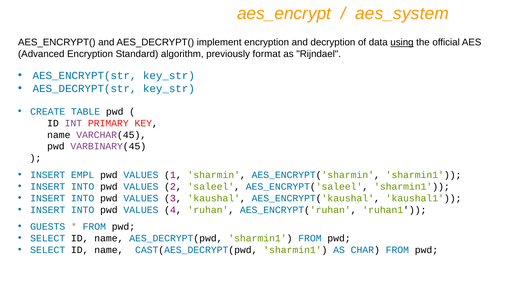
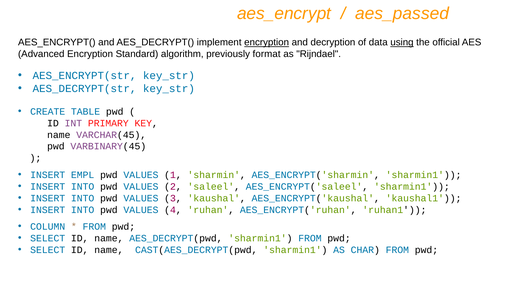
aes_system: aes_system -> aes_passed
encryption at (267, 42) underline: none -> present
GUESTS: GUESTS -> COLUMN
